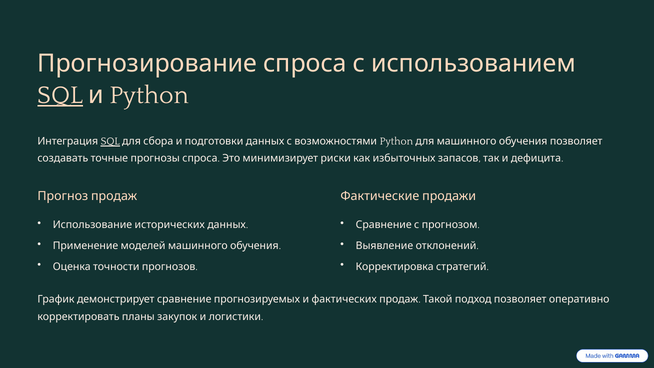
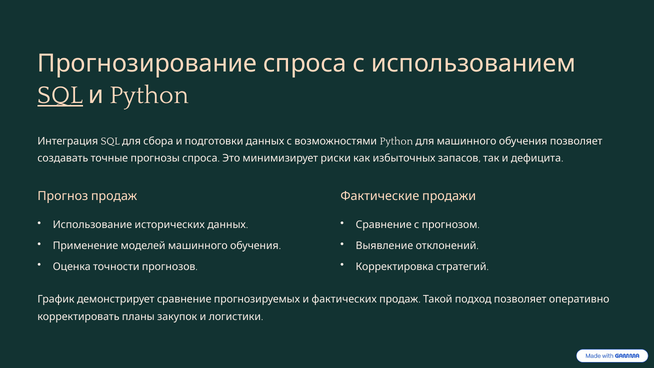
SQL at (110, 141) underline: present -> none
